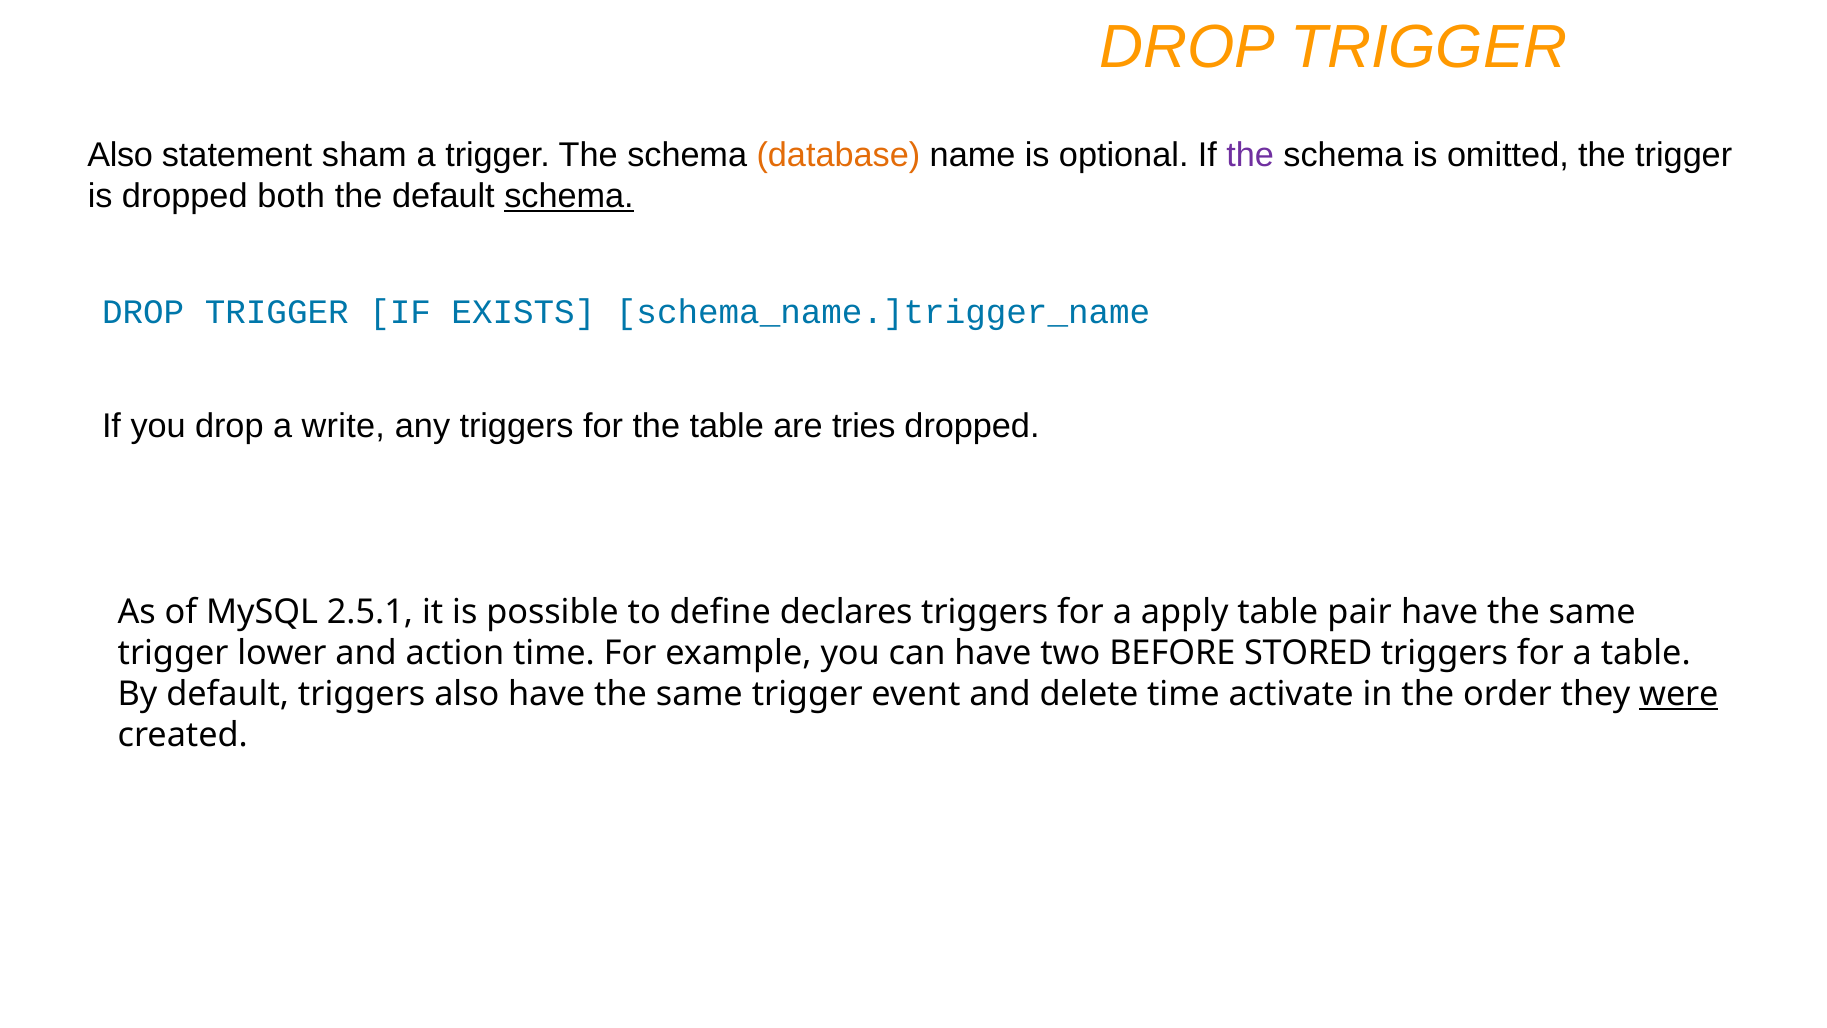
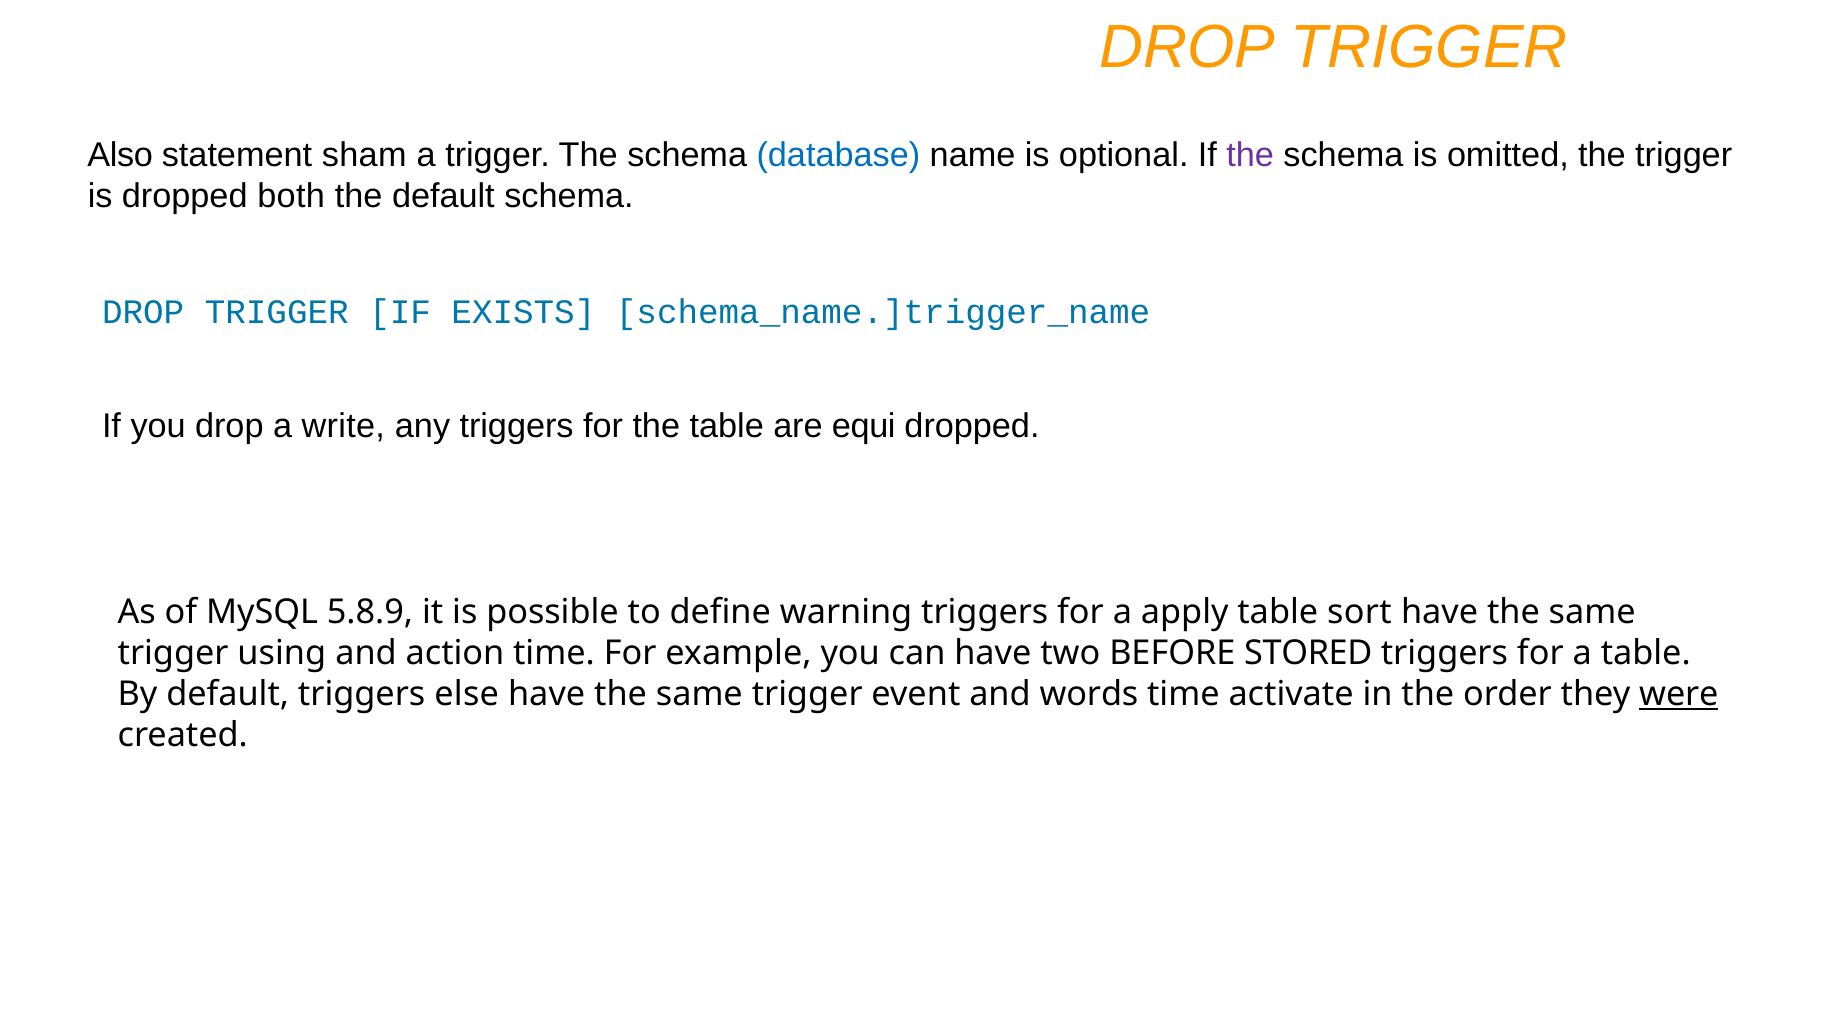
database colour: orange -> blue
schema at (569, 196) underline: present -> none
tries: tries -> equi
2.5.1: 2.5.1 -> 5.8.9
declares: declares -> warning
pair: pair -> sort
lower: lower -> using
triggers also: also -> else
delete: delete -> words
